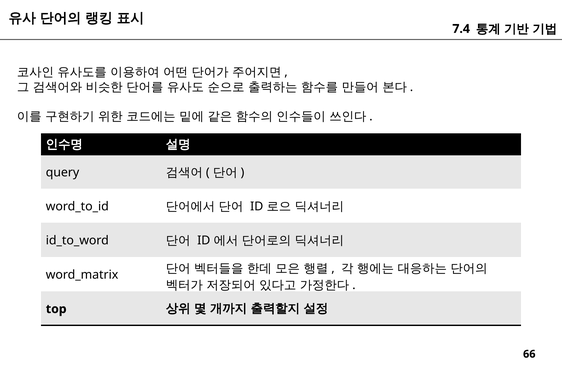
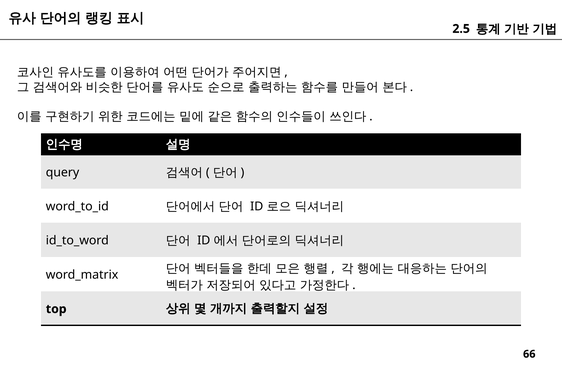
7.4: 7.4 -> 2.5
